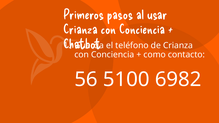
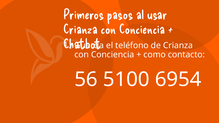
6982: 6982 -> 6954
